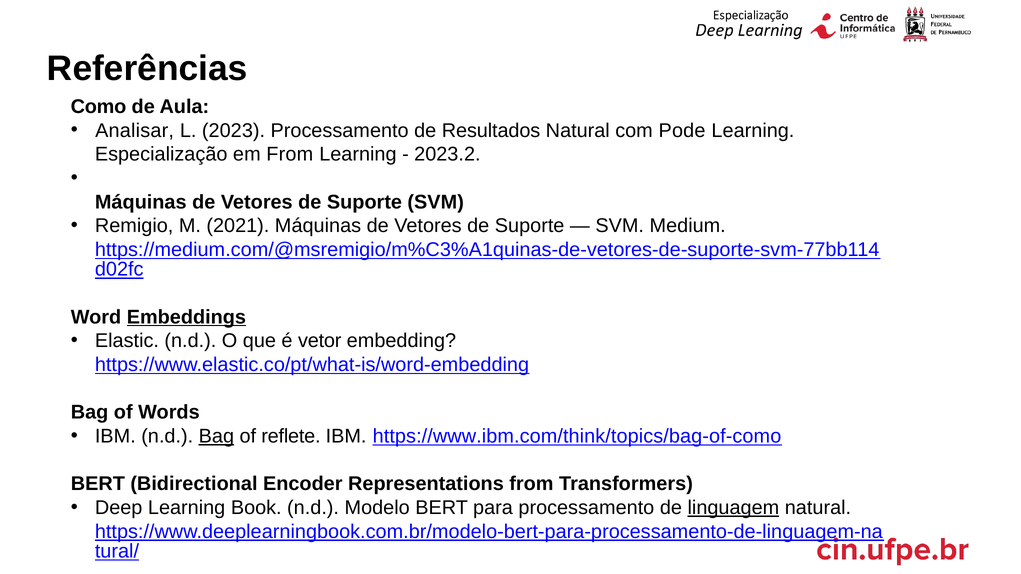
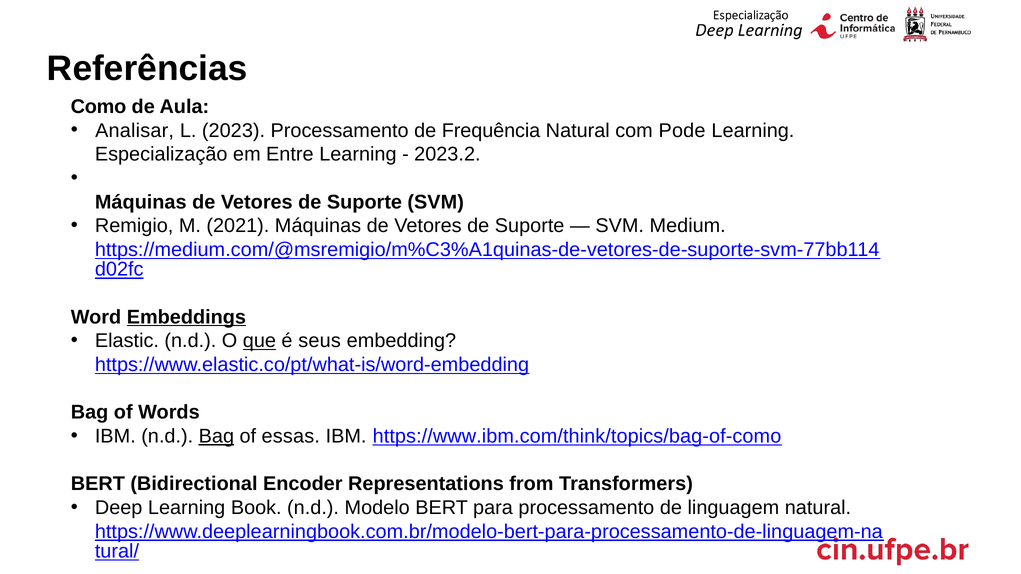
Resultados: Resultados -> Frequência
em From: From -> Entre
que underline: none -> present
vetor: vetor -> seus
reflete: reflete -> essas
linguagem underline: present -> none
